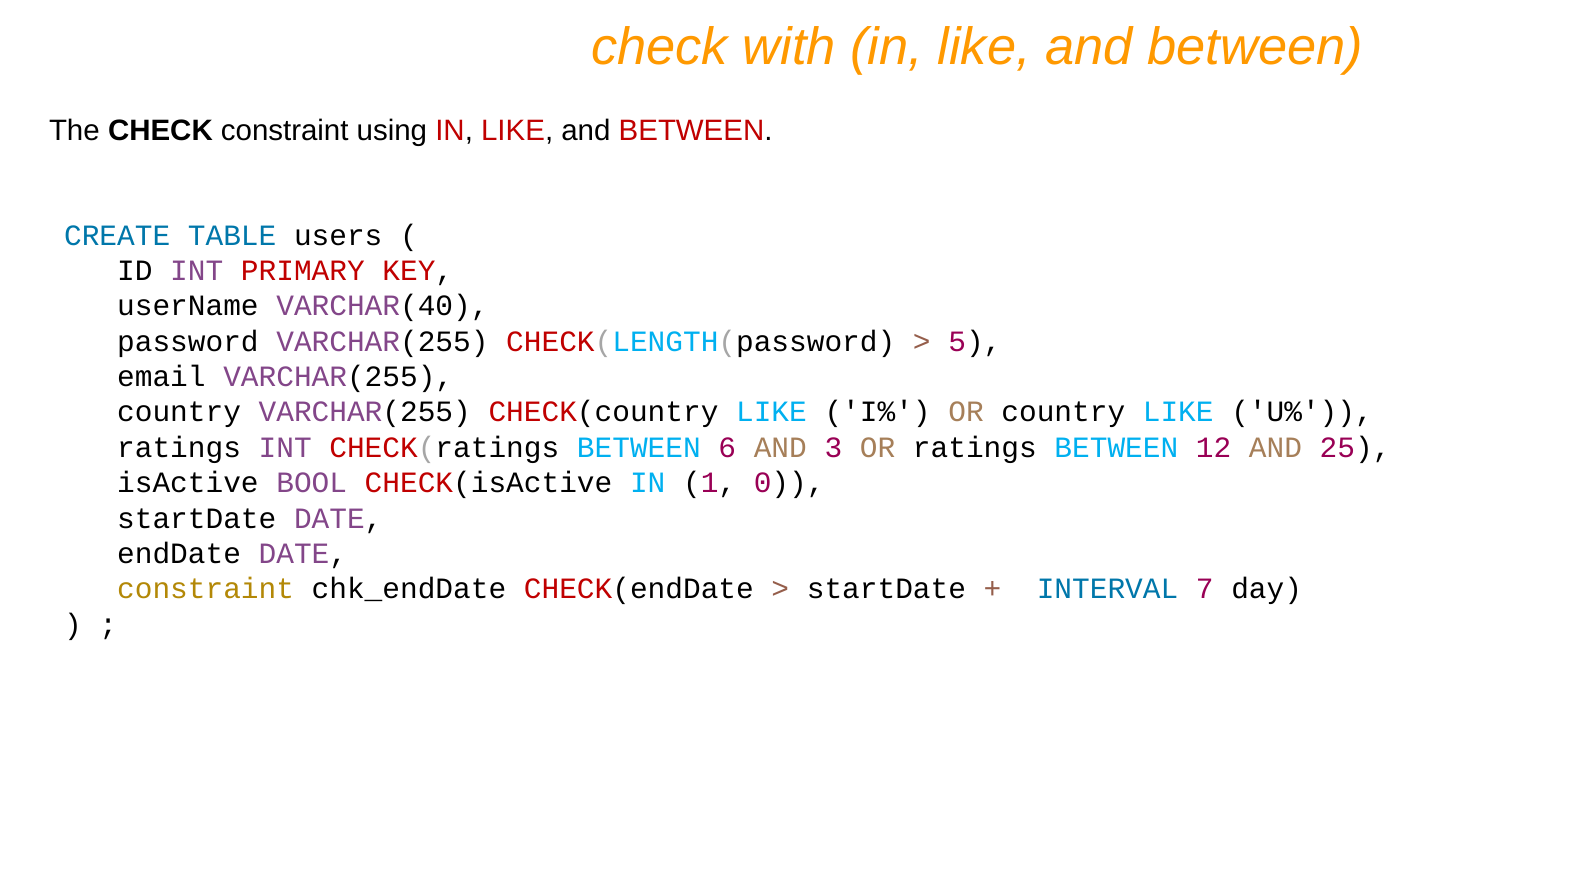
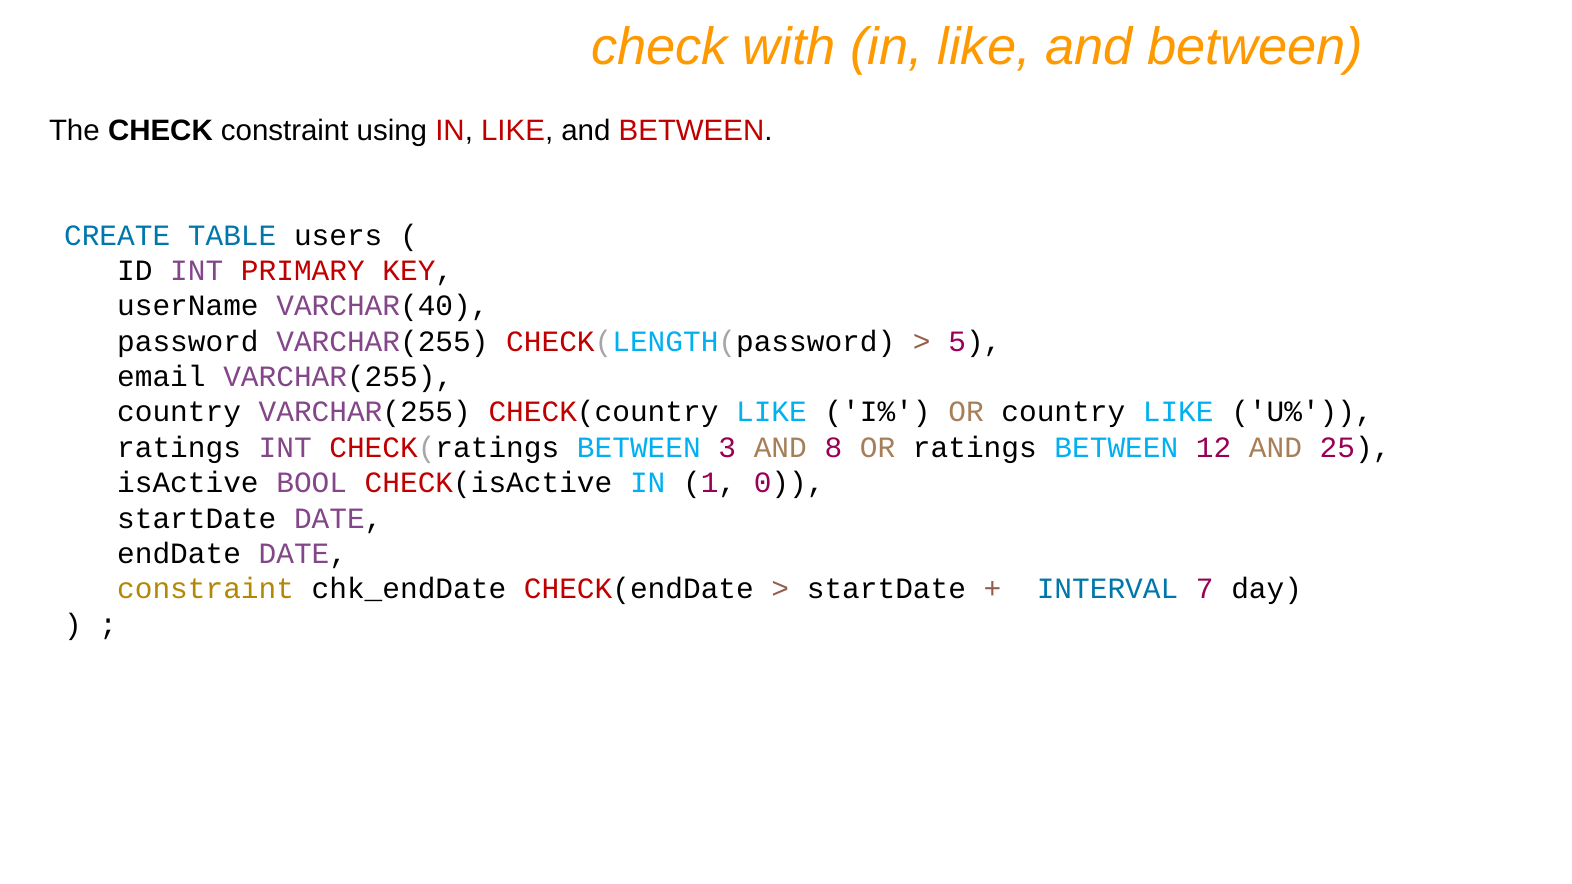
6: 6 -> 3
3: 3 -> 8
